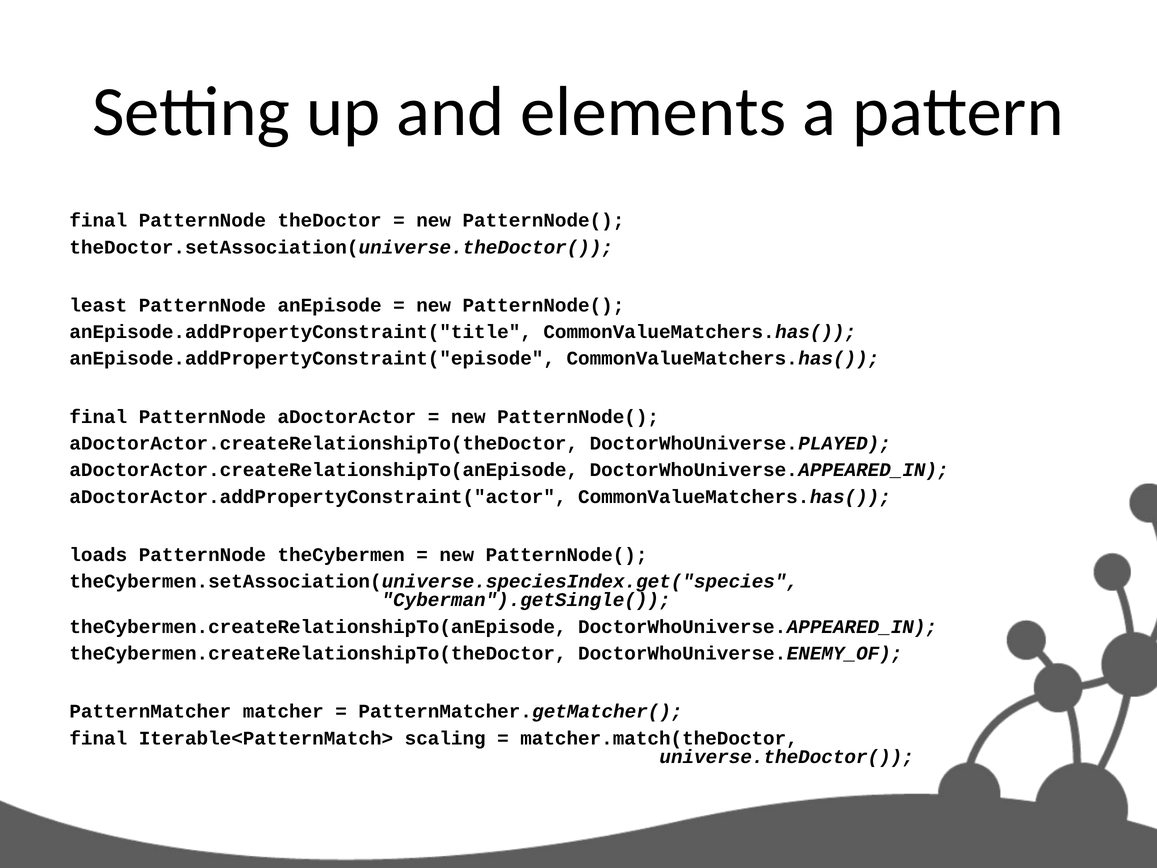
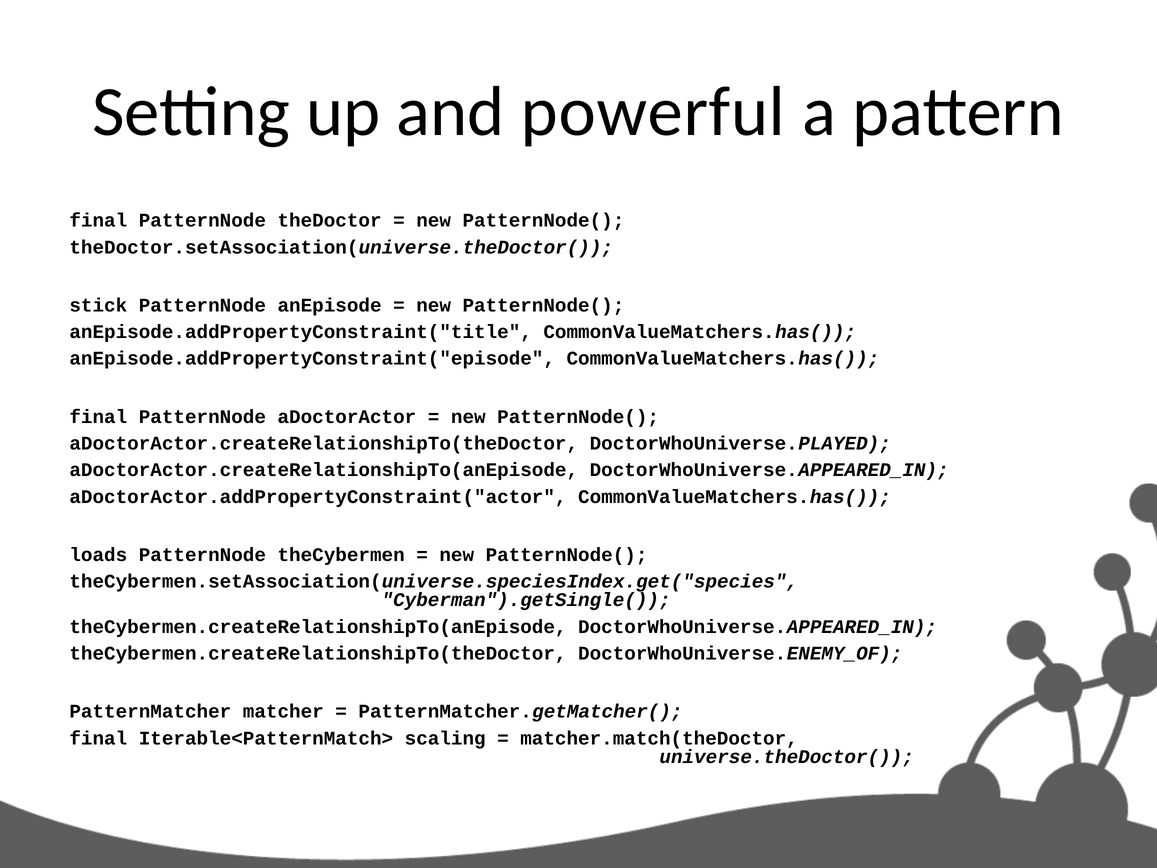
elements: elements -> powerful
least: least -> stick
